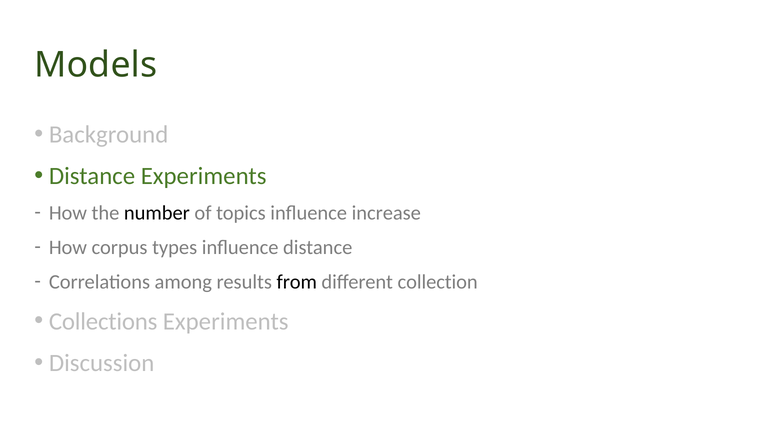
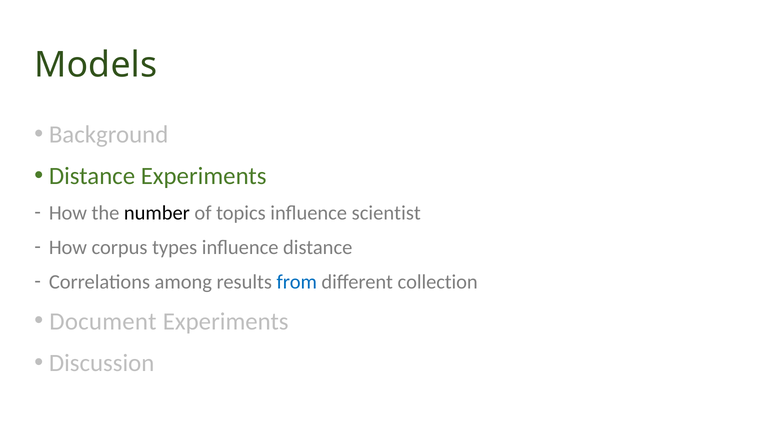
increase: increase -> scientist
from colour: black -> blue
Collections: Collections -> Document
